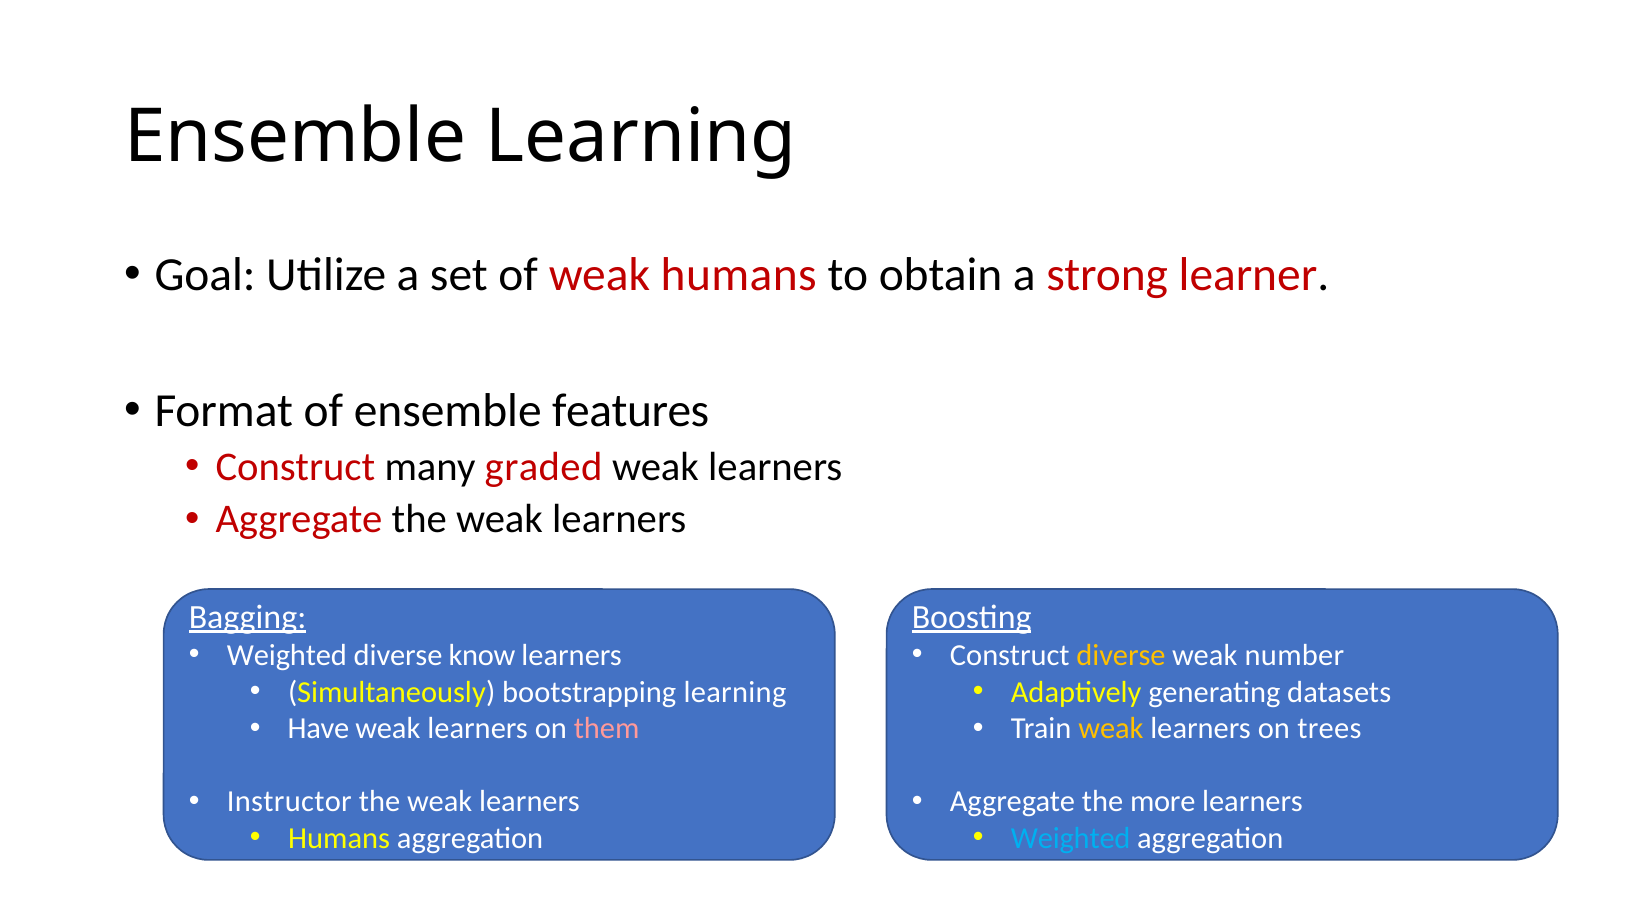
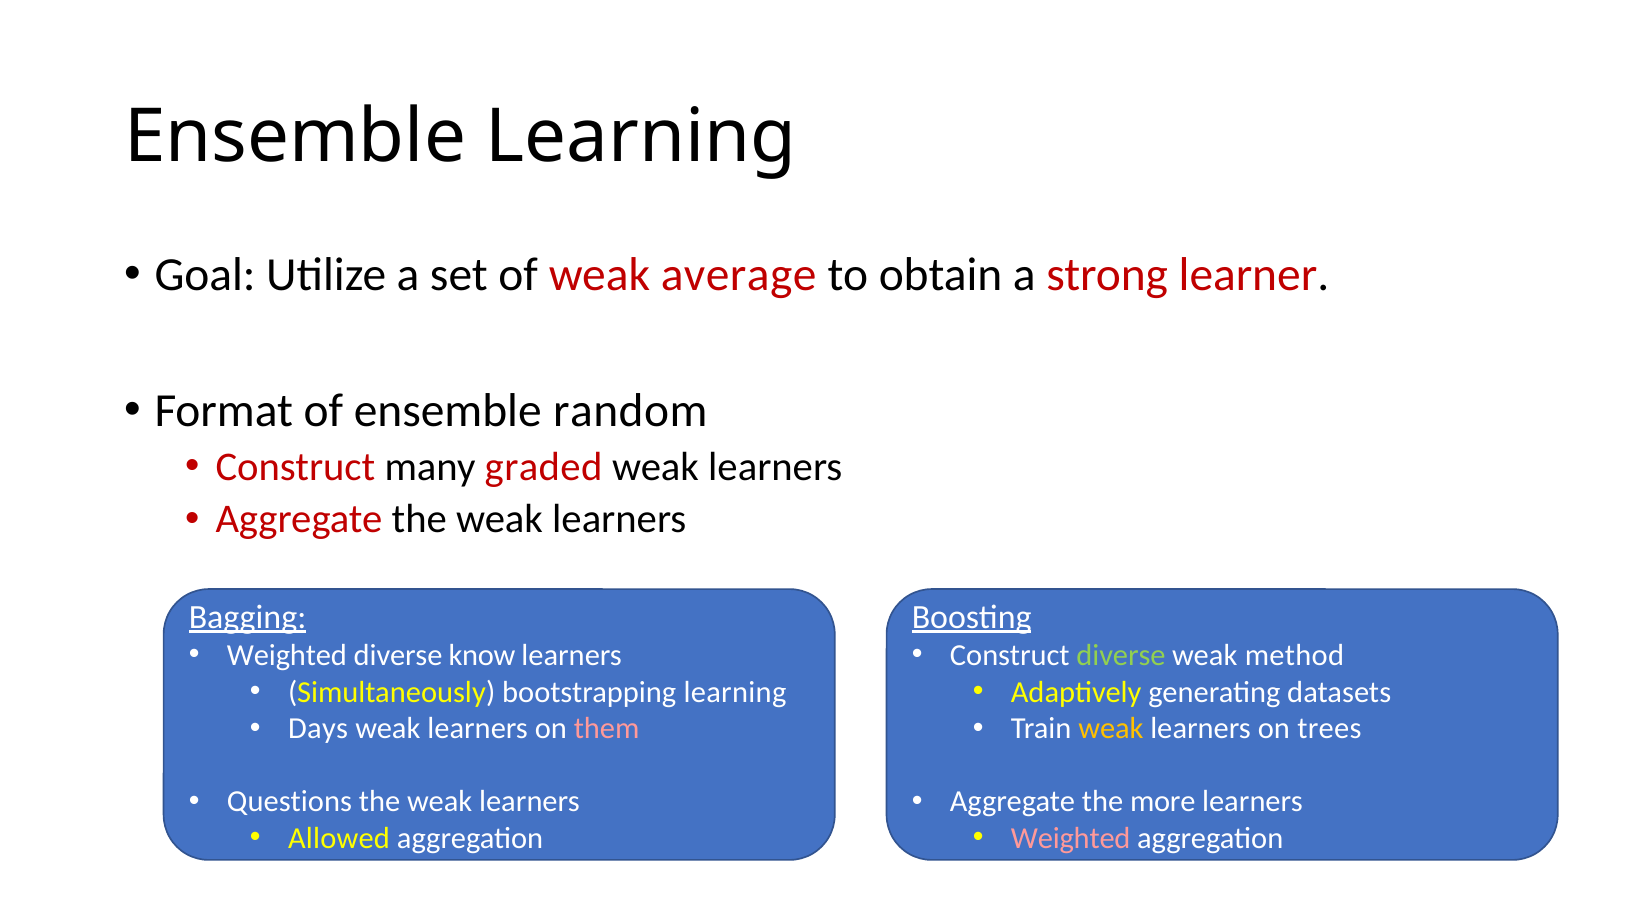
weak humans: humans -> average
features: features -> random
diverse at (1121, 656) colour: yellow -> light green
number: number -> method
Have: Have -> Days
Instructor: Instructor -> Questions
Humans at (339, 839): Humans -> Allowed
Weighted at (1071, 839) colour: light blue -> pink
